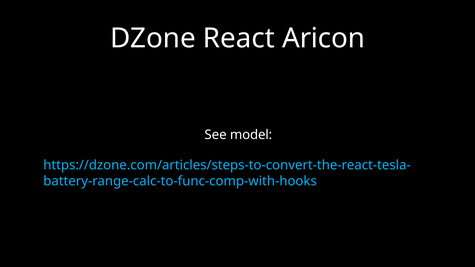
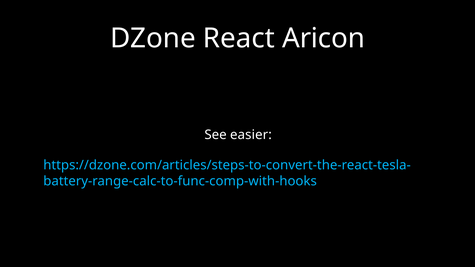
model: model -> easier
